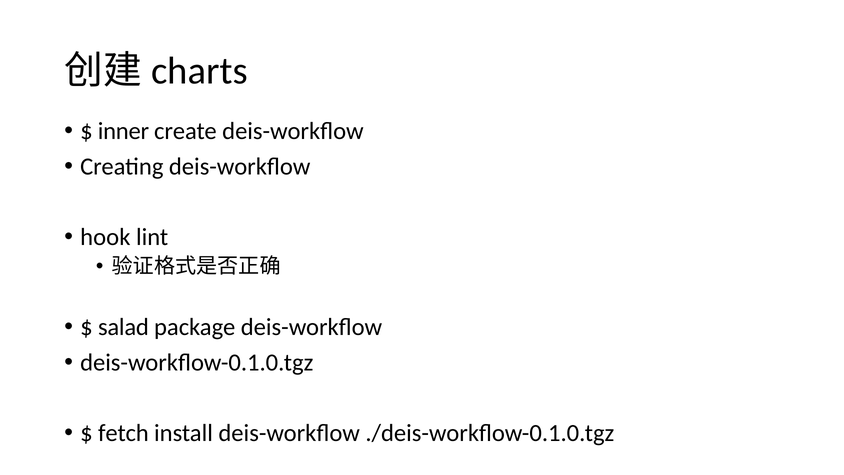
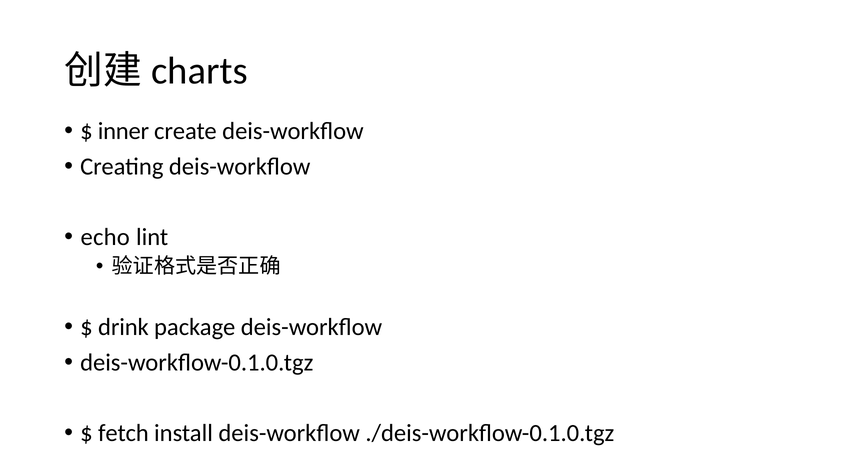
hook: hook -> echo
salad: salad -> drink
